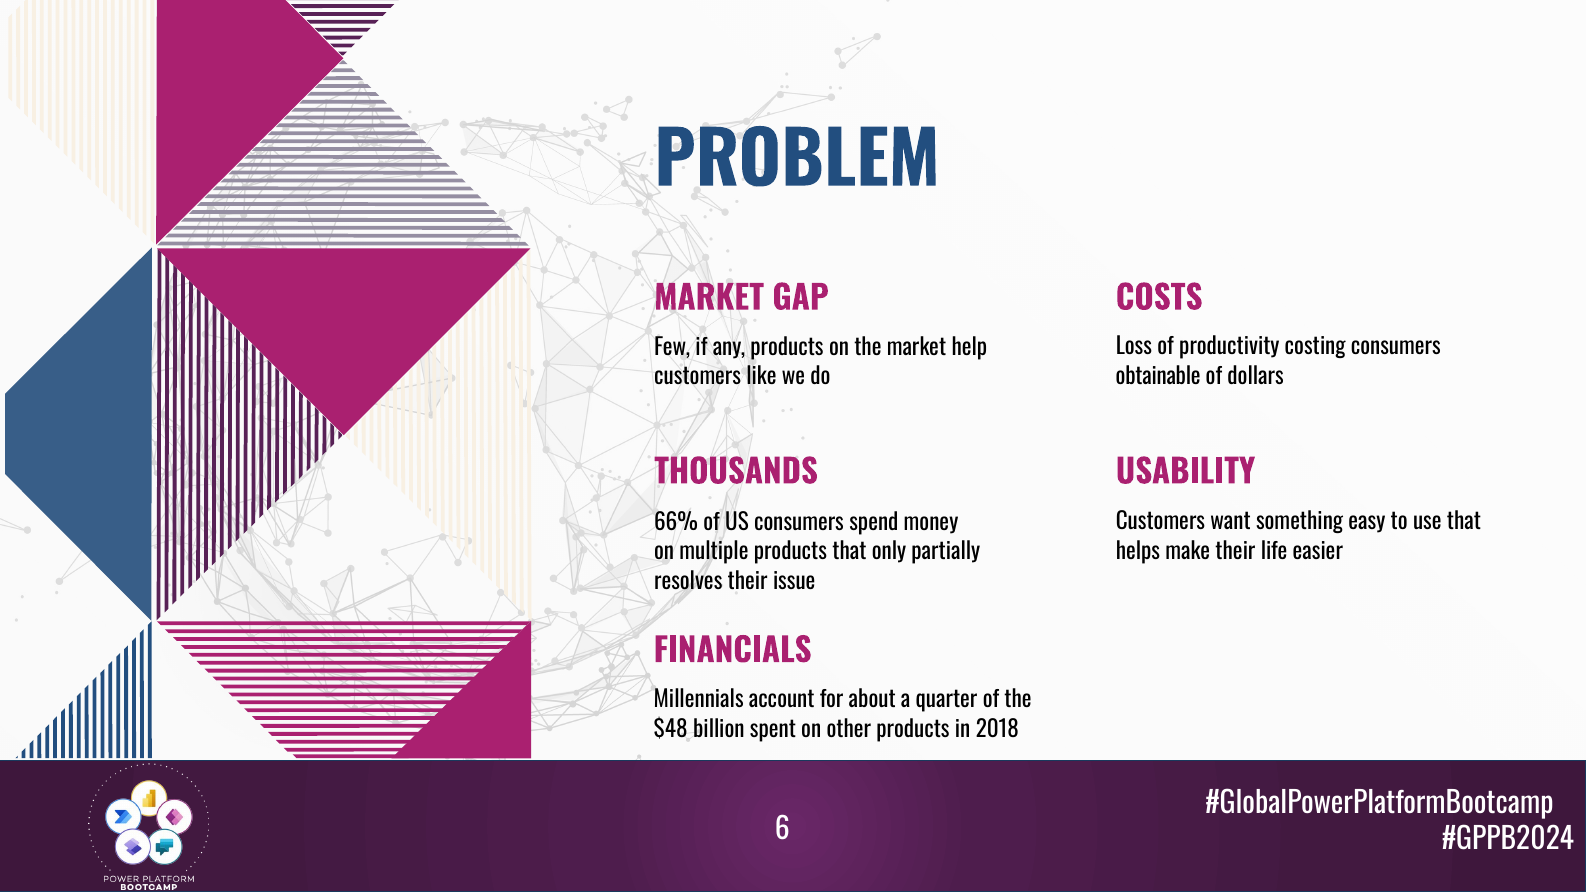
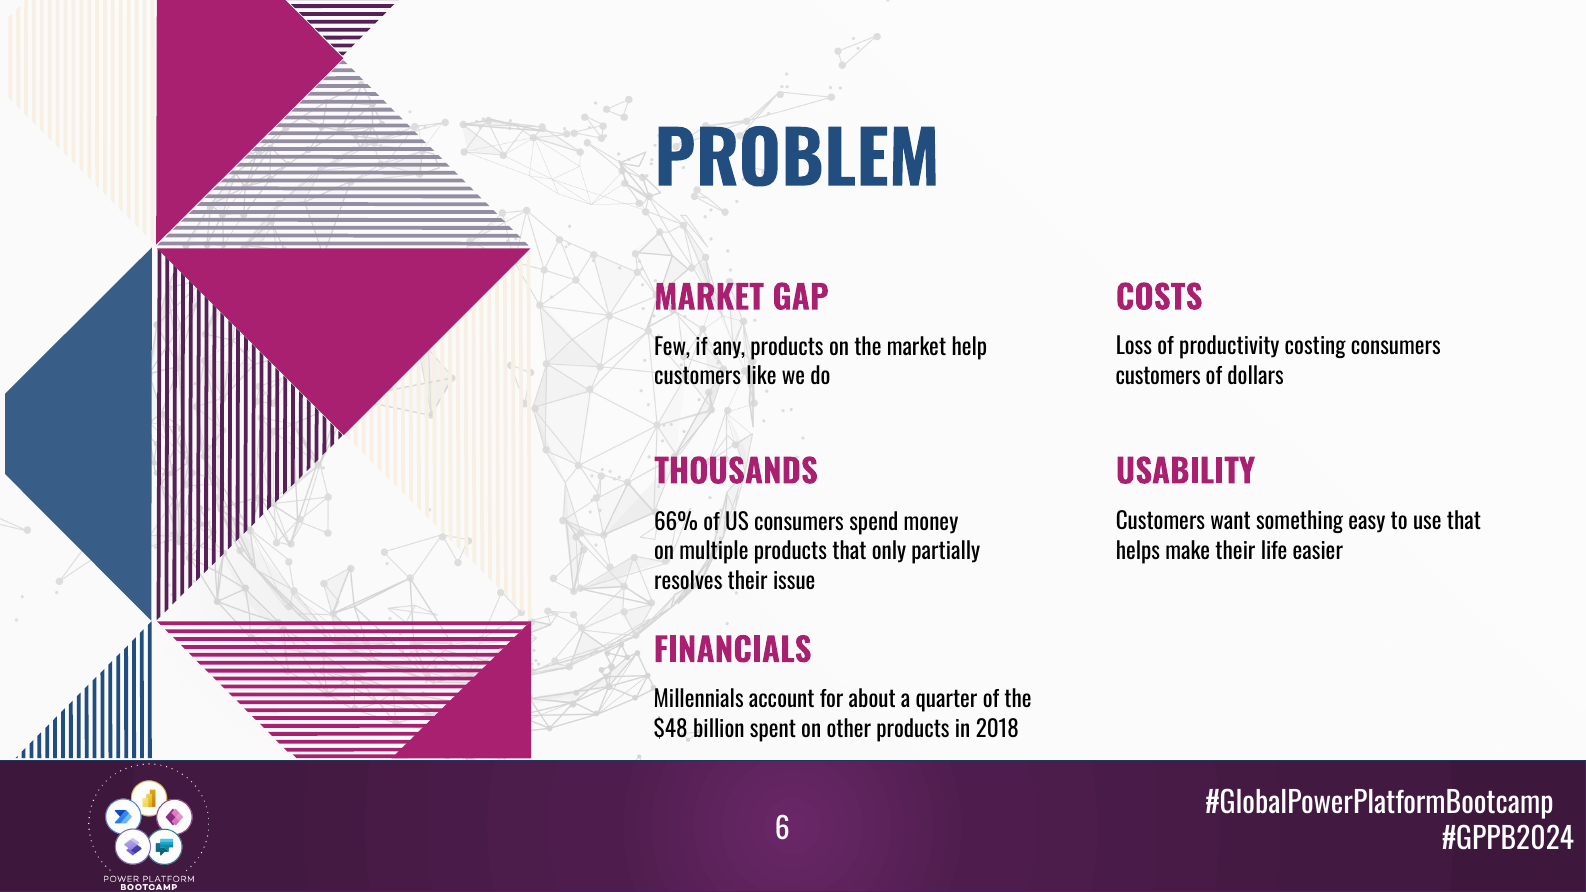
obtainable at (1158, 377): obtainable -> customers
